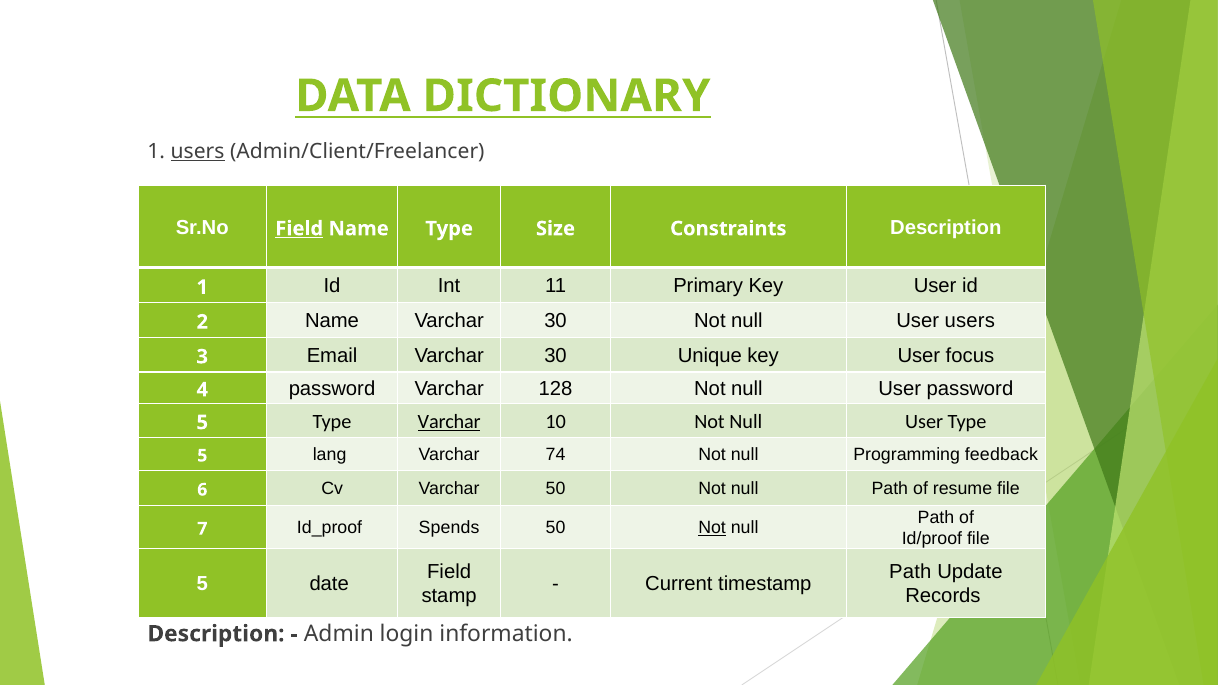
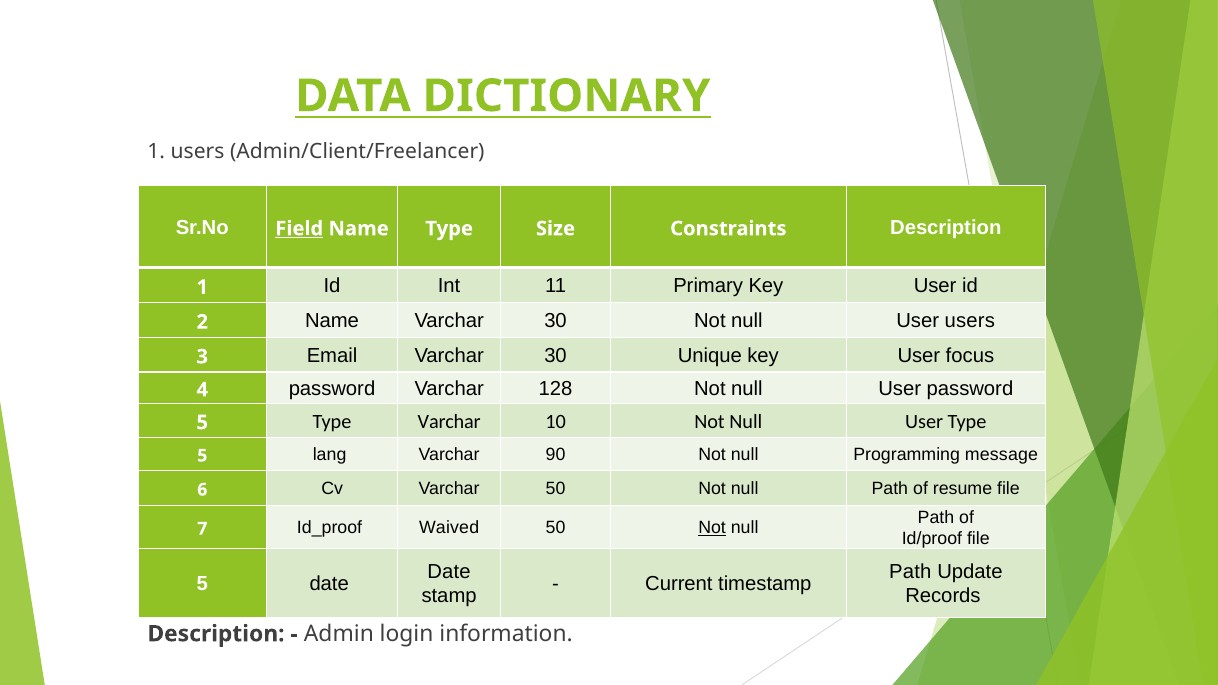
users at (198, 152) underline: present -> none
Varchar at (449, 422) underline: present -> none
74: 74 -> 90
feedback: feedback -> message
Spends: Spends -> Waived
Field at (449, 572): Field -> Date
